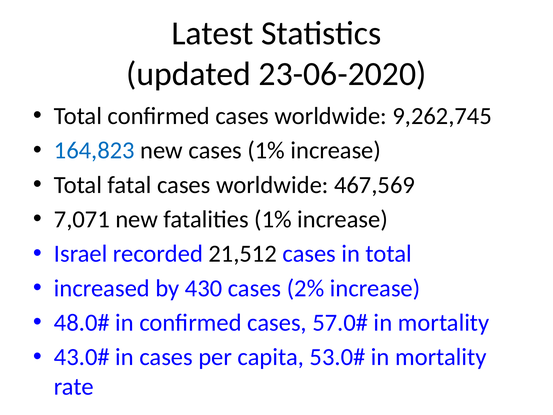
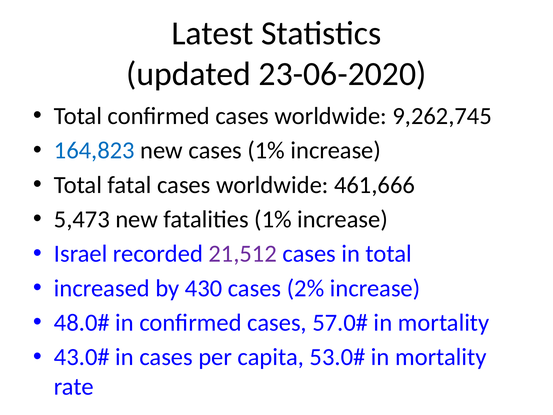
467,569: 467,569 -> 461,666
7,071: 7,071 -> 5,473
21,512 colour: black -> purple
